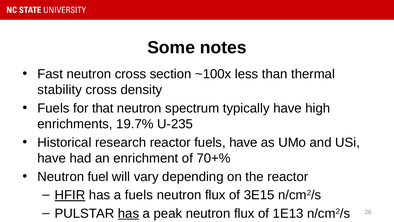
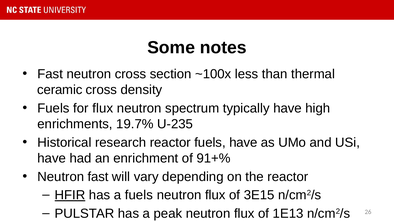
stability: stability -> ceramic
for that: that -> flux
70+%: 70+% -> 91+%
Neutron fuel: fuel -> fast
has at (128, 213) underline: present -> none
